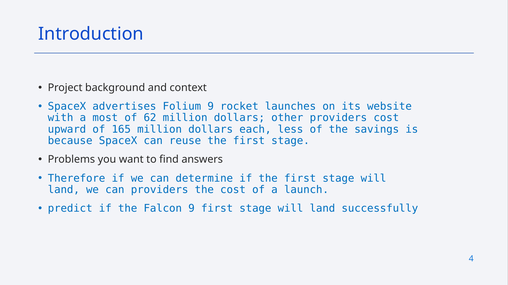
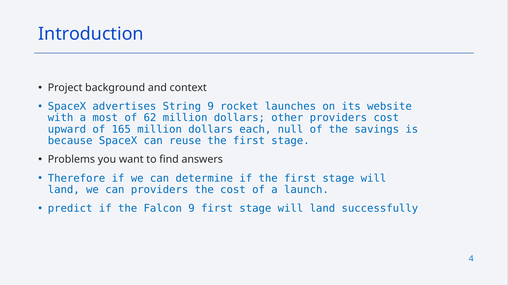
Folium: Folium -> String
less: less -> null
